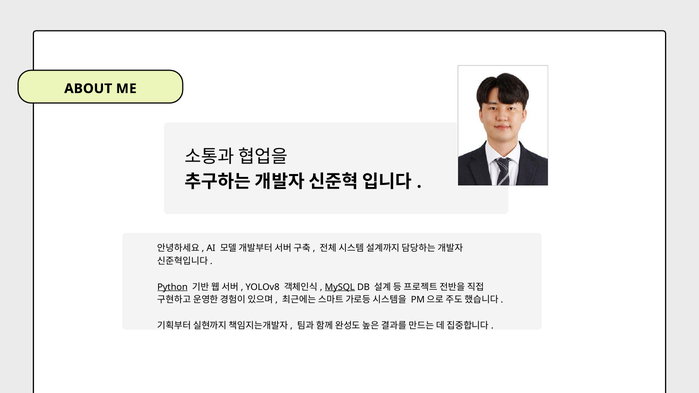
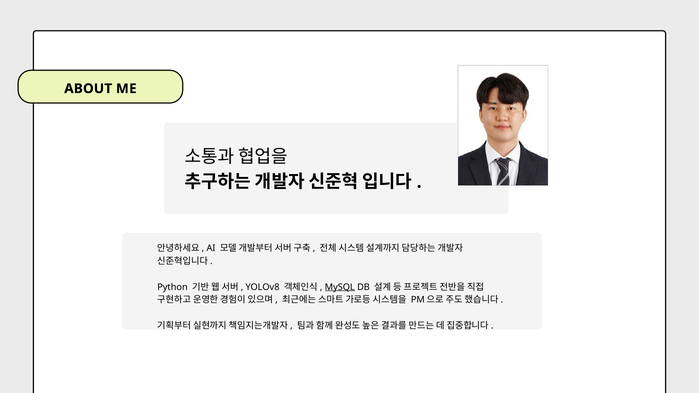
Python underline: present -> none
